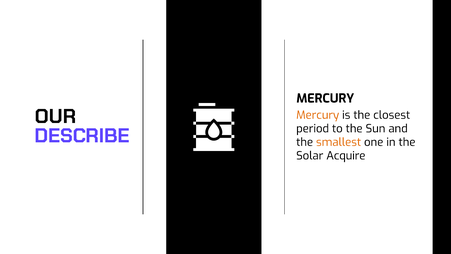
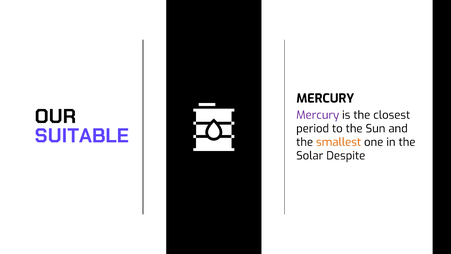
Mercury at (318, 115) colour: orange -> purple
DESCRIBE: DESCRIBE -> SUITABLE
Acquire: Acquire -> Despite
